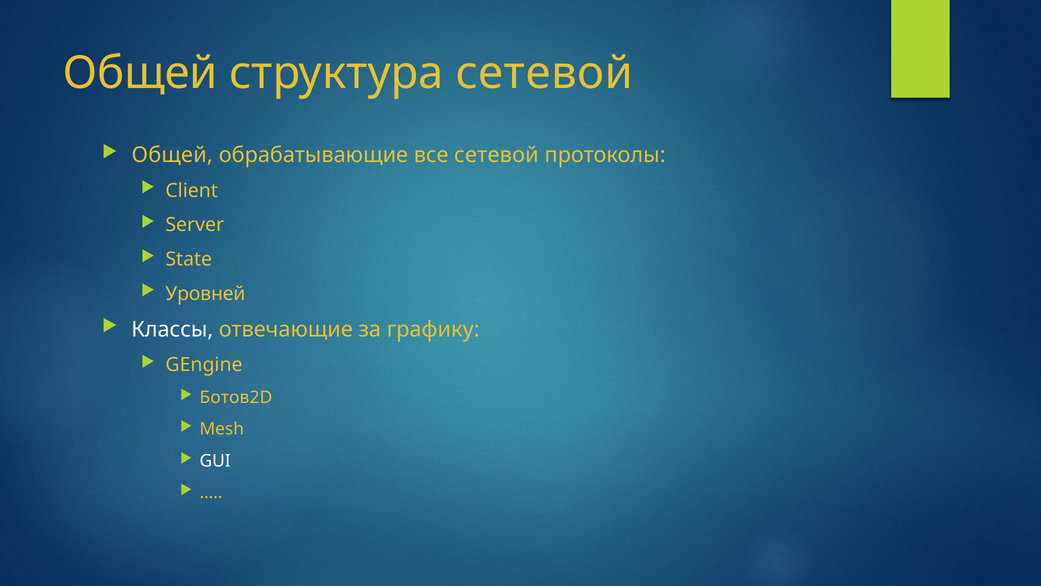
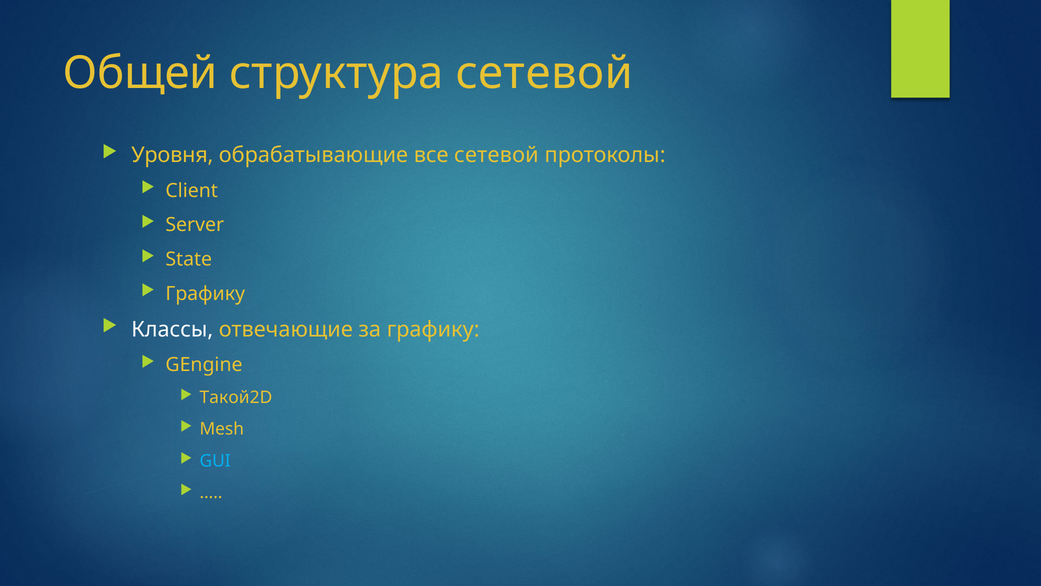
Общей at (172, 155): Общей -> Уровня
Уровней at (205, 293): Уровней -> Графику
Ботов2D: Ботов2D -> Такой2D
GUI colour: white -> light blue
